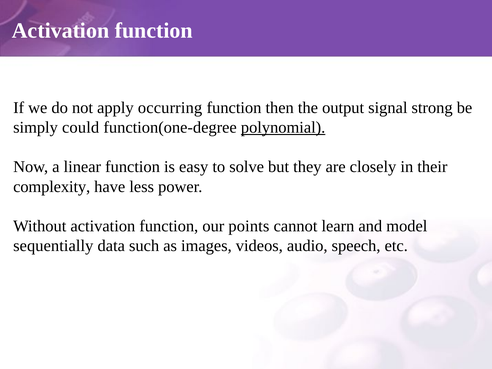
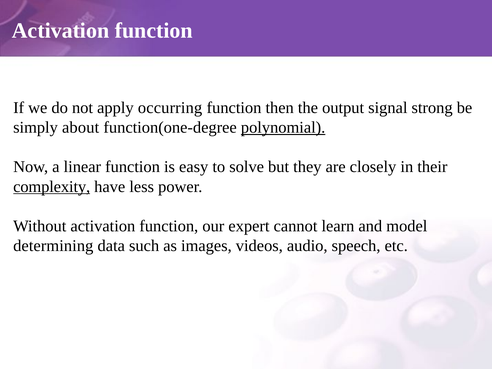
could: could -> about
complexity underline: none -> present
points: points -> expert
sequentially: sequentially -> determining
